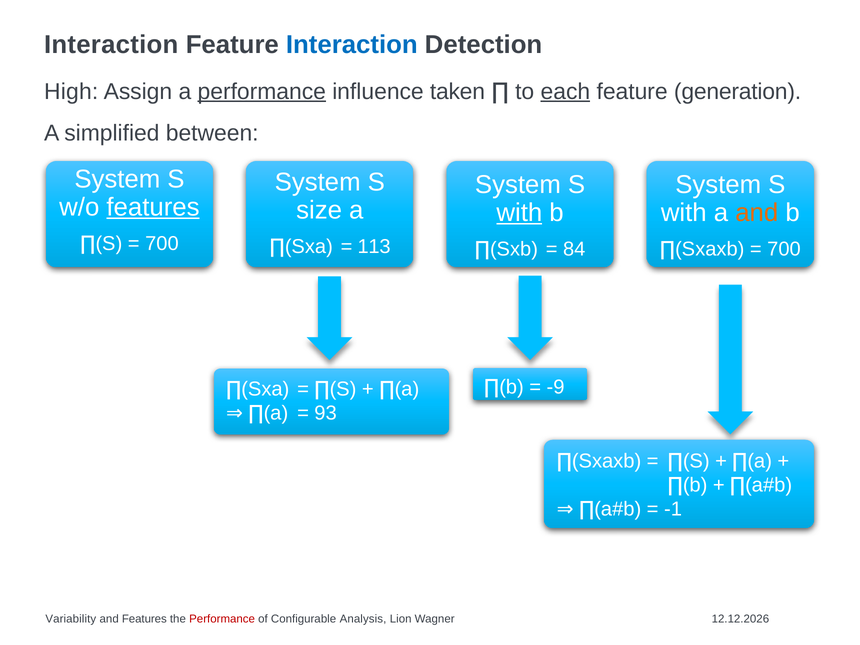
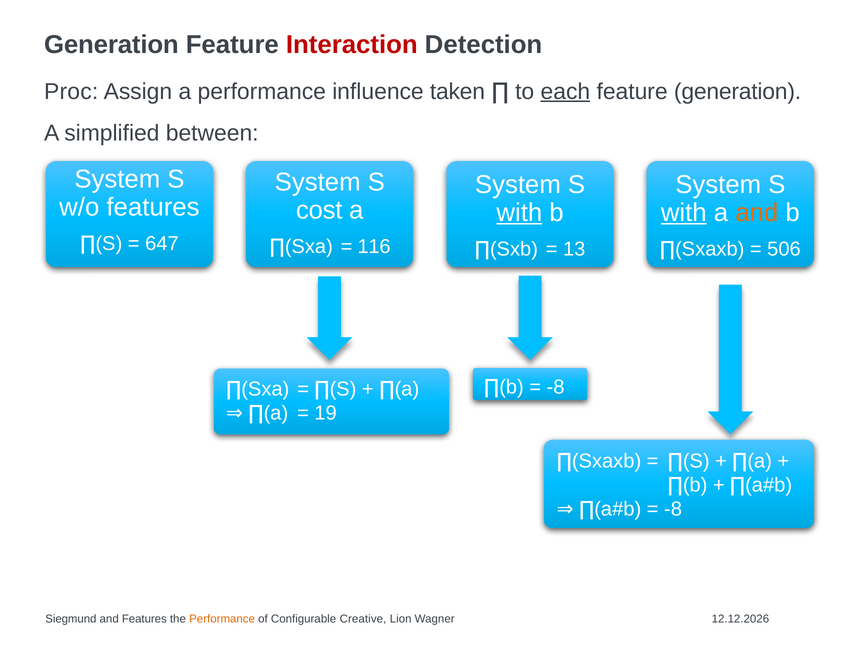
Interaction at (111, 45): Interaction -> Generation
Interaction at (352, 45) colour: blue -> red
High: High -> Proc
performance at (262, 91) underline: present -> none
features at (153, 207) underline: present -> none
size: size -> cost
with at (684, 213) underline: none -> present
700 at (162, 244): 700 -> 647
113: 113 -> 116
700 at (784, 249): 700 -> 506
84: 84 -> 13
-9 at (556, 387): -9 -> -8
93: 93 -> 19
-1 at (673, 509): -1 -> -8
Variability: Variability -> Siegmund
Performance at (222, 619) colour: red -> orange
Analysis: Analysis -> Creative
